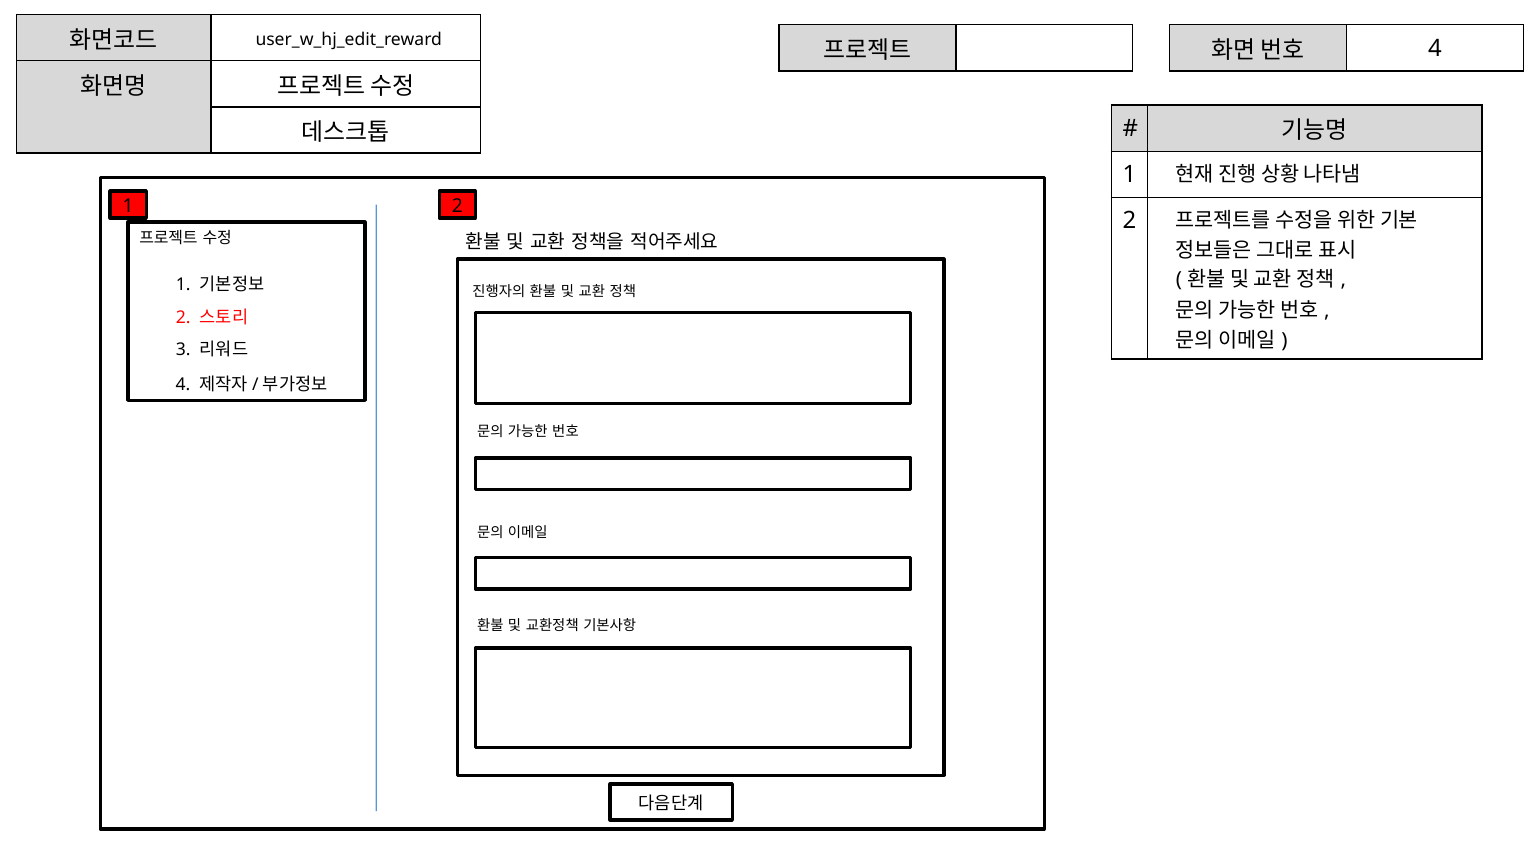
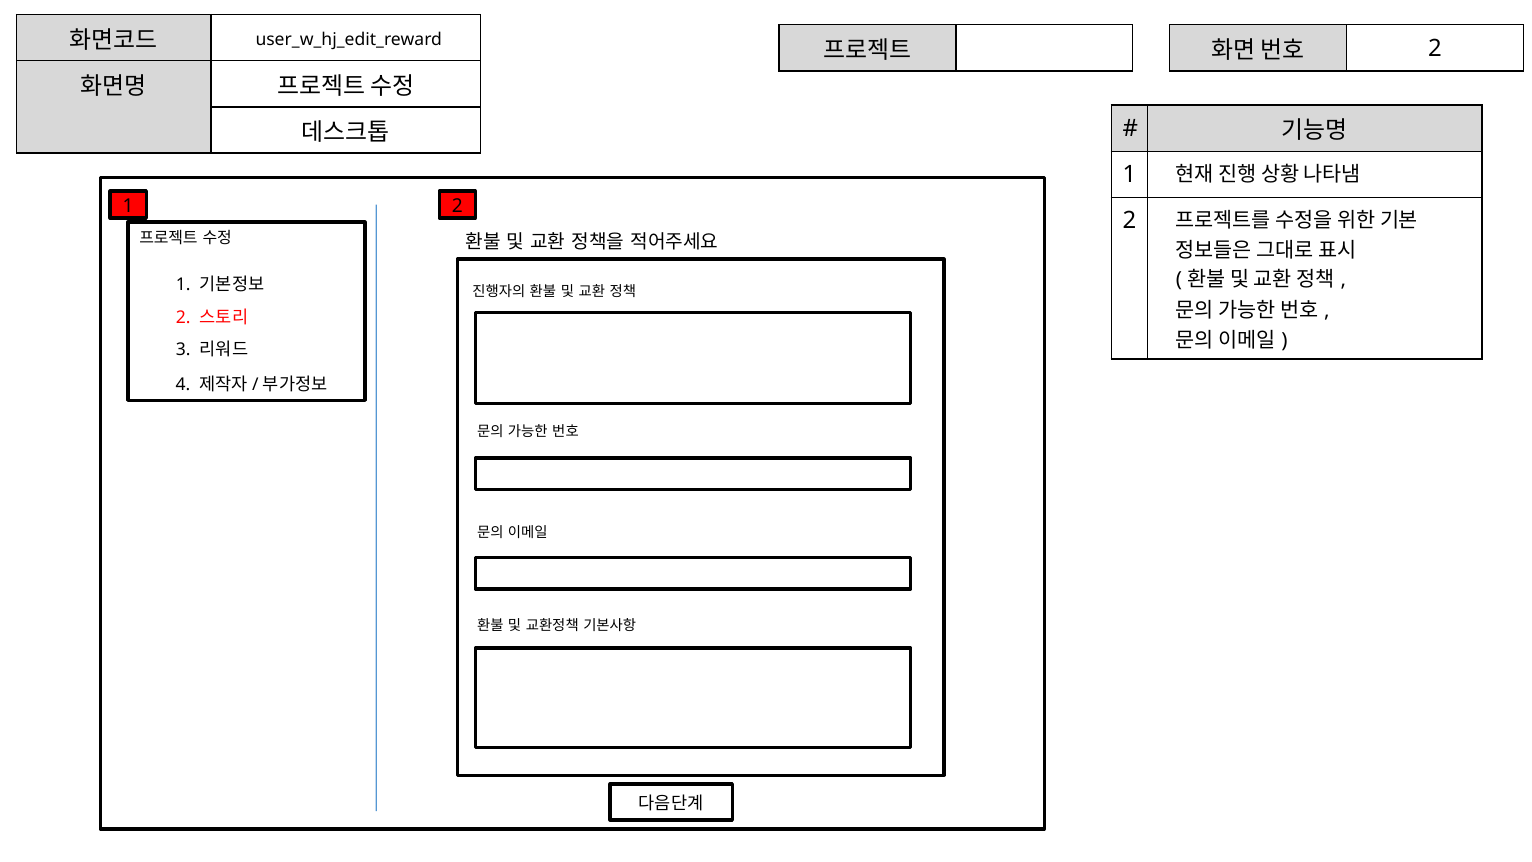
4 at (1435, 48): 4 -> 2
